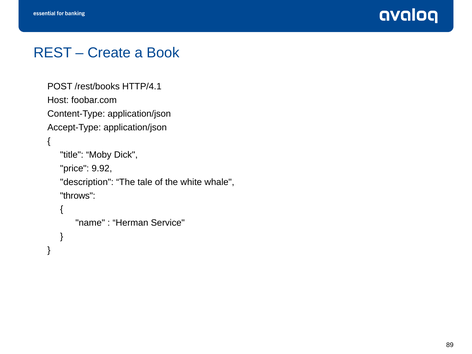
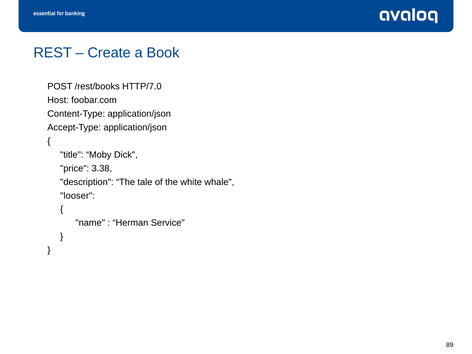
HTTP/4.1: HTTP/4.1 -> HTTP/7.0
9.92: 9.92 -> 3.38
throws: throws -> looser
